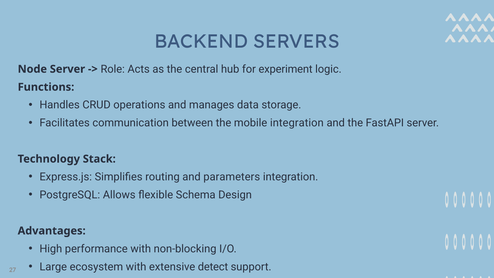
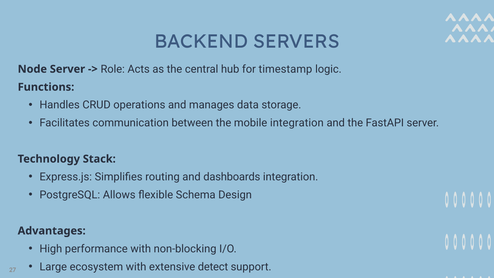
experiment: experiment -> timestamp
parameters: parameters -> dashboards
